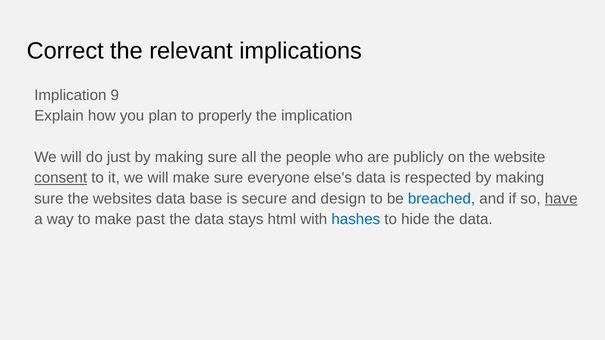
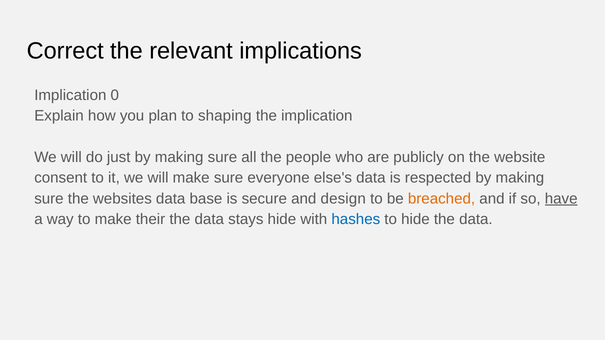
9: 9 -> 0
properly: properly -> shaping
consent underline: present -> none
breached colour: blue -> orange
past: past -> their
stays html: html -> hide
